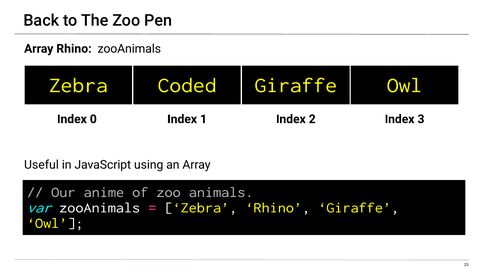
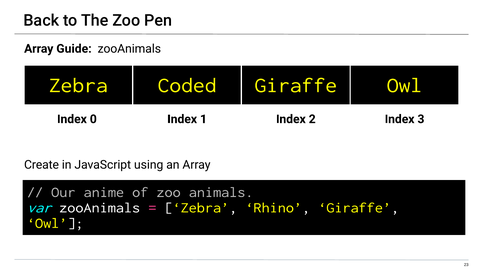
Array Rhino: Rhino -> Guide
Useful: Useful -> Create
